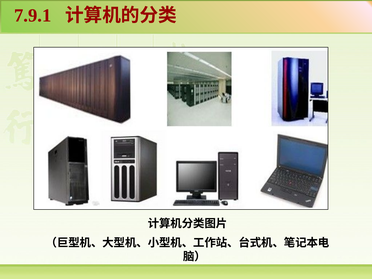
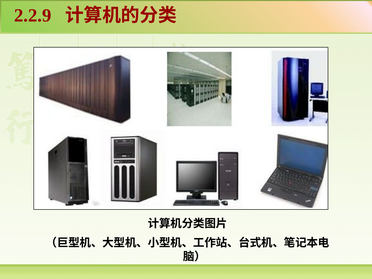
7.9.1: 7.9.1 -> 2.2.9
